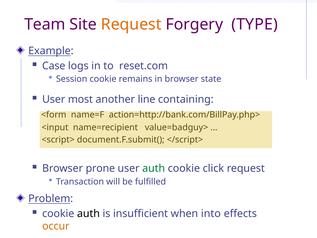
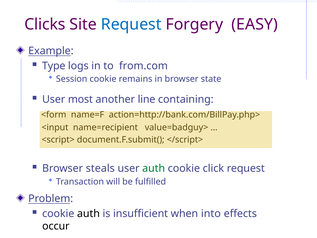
Team: Team -> Clicks
Request at (131, 24) colour: orange -> blue
TYPE: TYPE -> EASY
Case: Case -> Type
reset.com: reset.com -> from.com
prone: prone -> steals
occur colour: orange -> black
